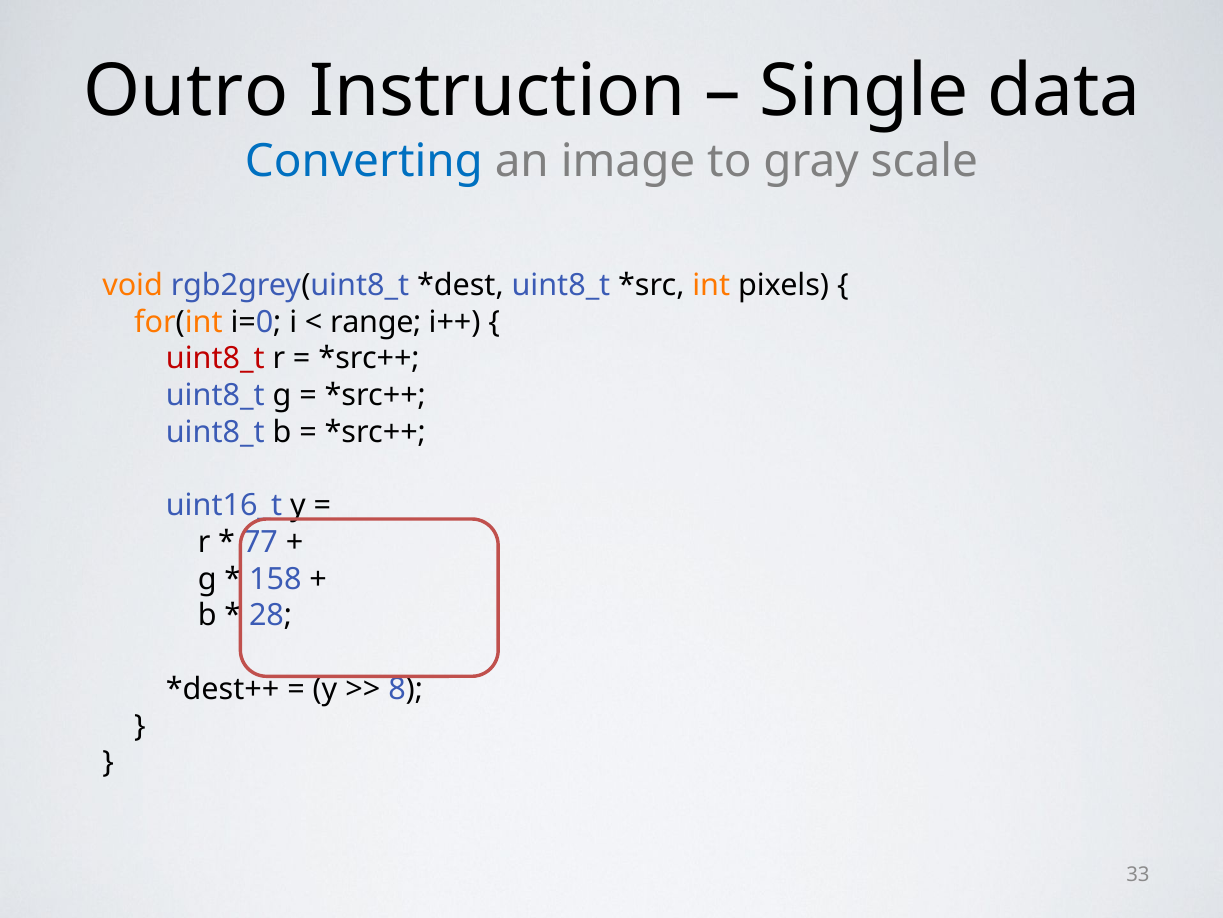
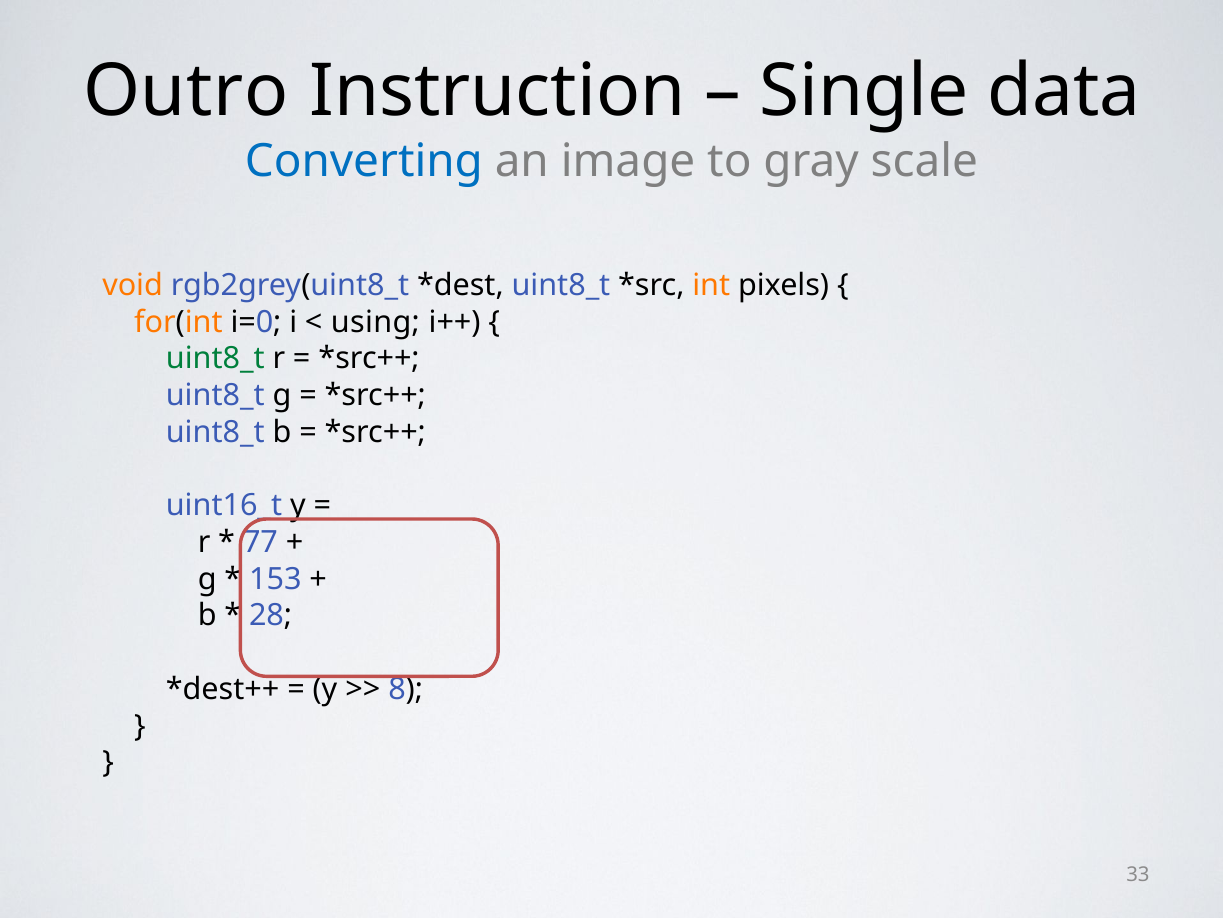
range: range -> using
uint8_t at (215, 358) colour: red -> green
158: 158 -> 153
